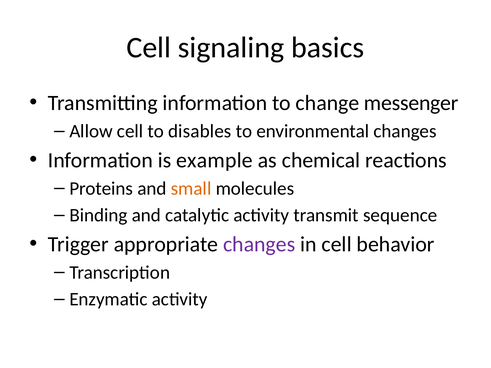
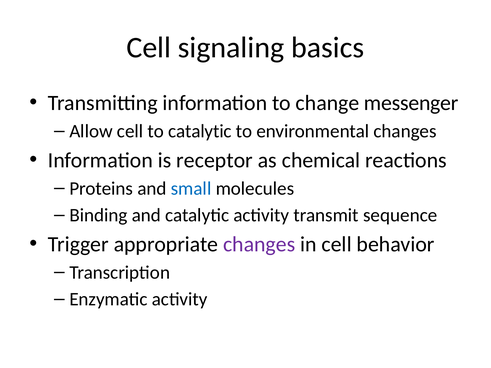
to disables: disables -> catalytic
example: example -> receptor
small colour: orange -> blue
